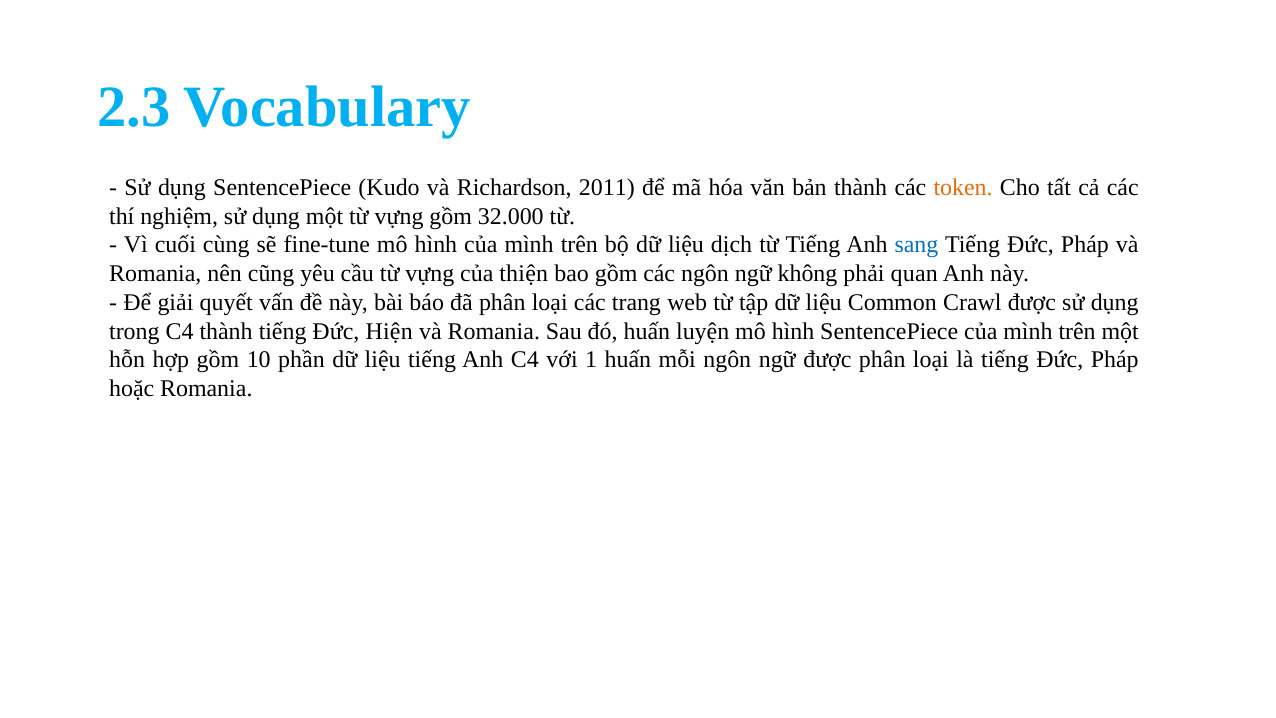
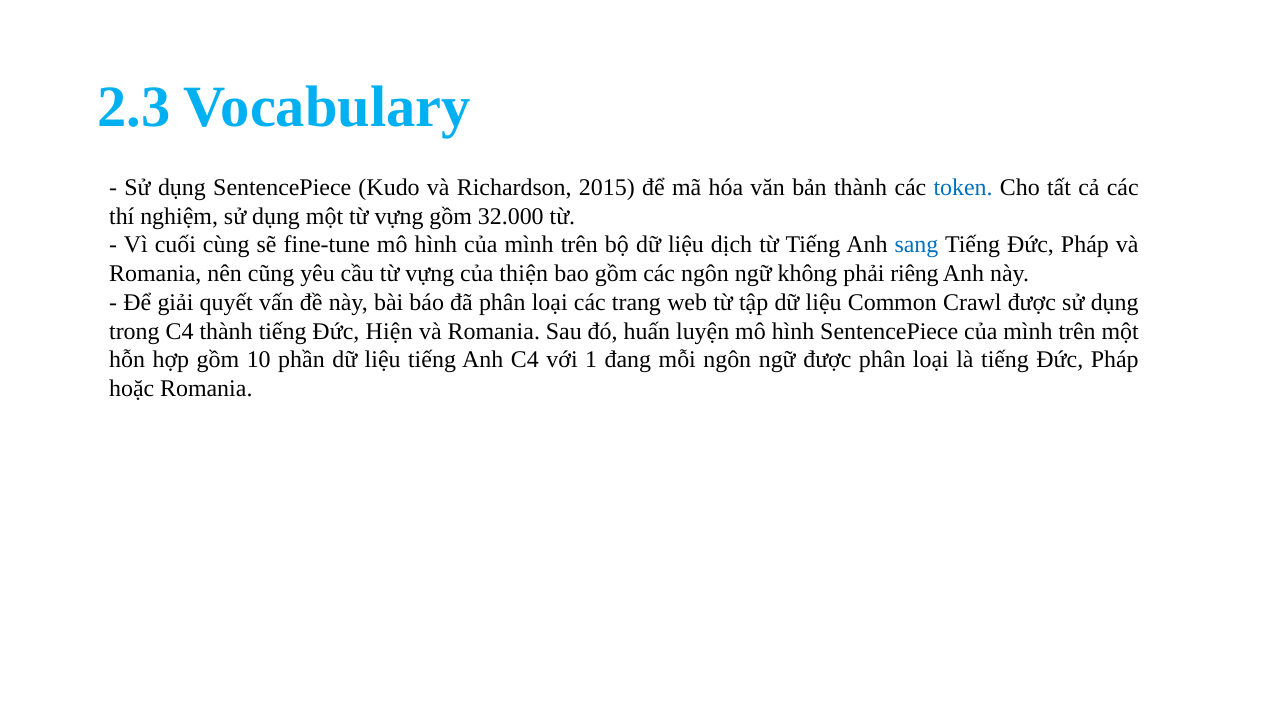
2011: 2011 -> 2015
token colour: orange -> blue
quan: quan -> riêng
1 huấn: huấn -> đang
